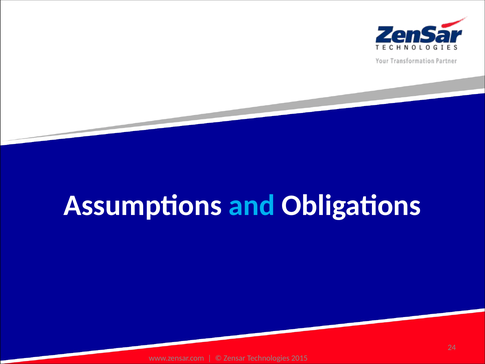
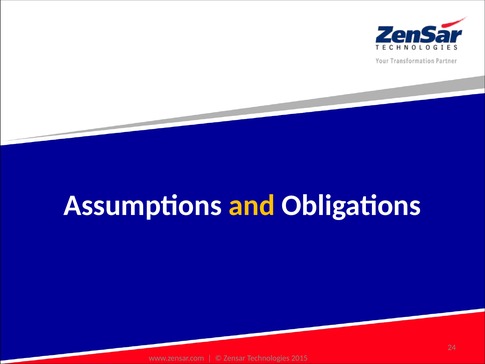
and colour: light blue -> yellow
